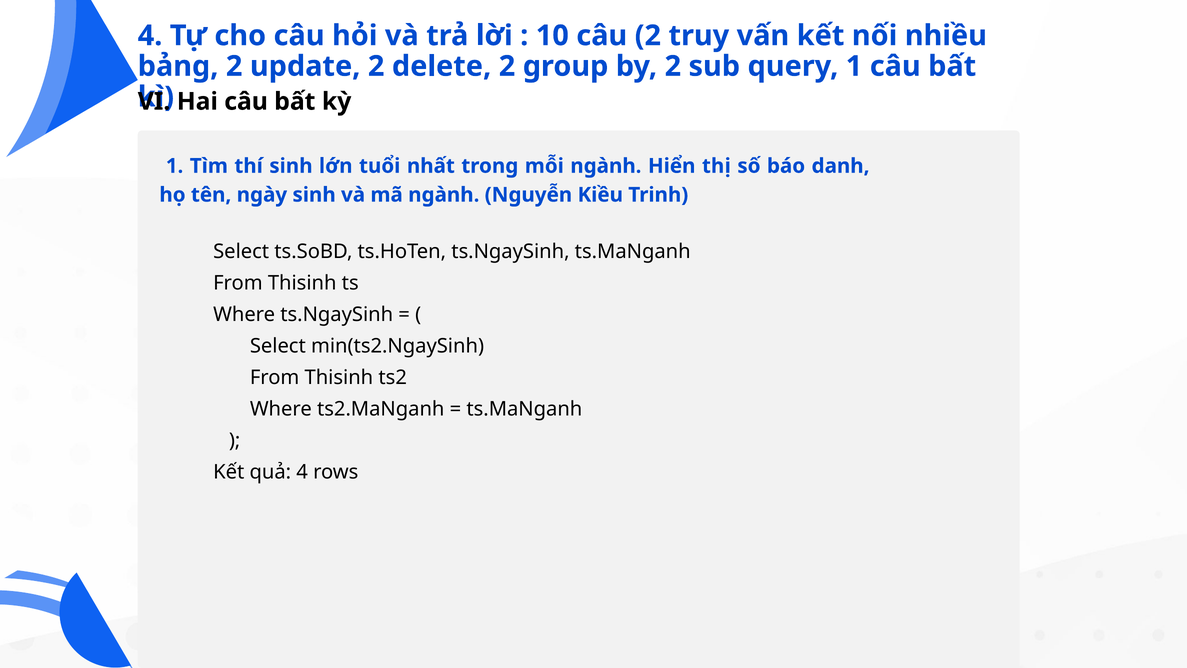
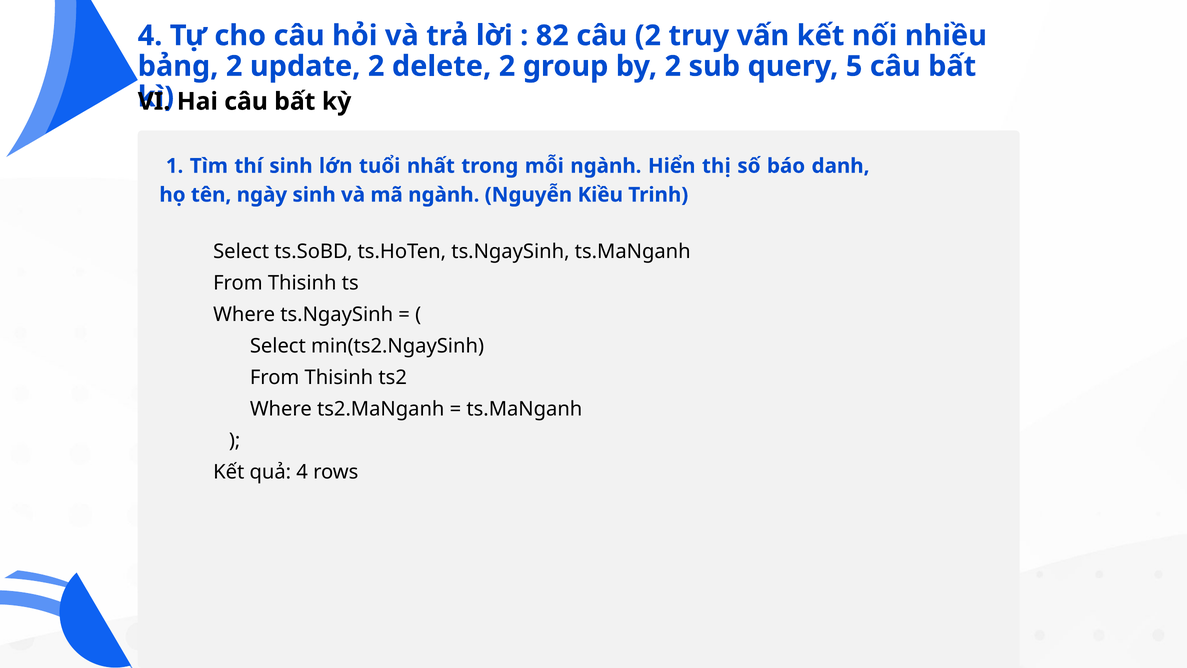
10: 10 -> 82
query 1: 1 -> 5
